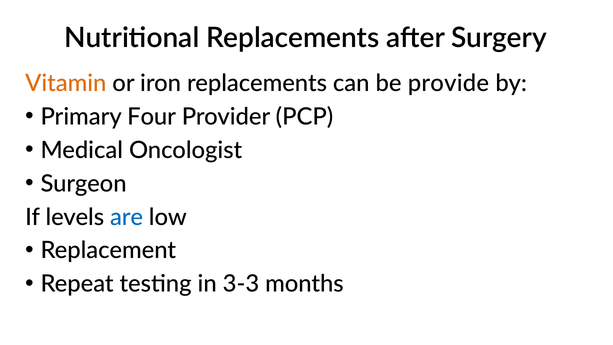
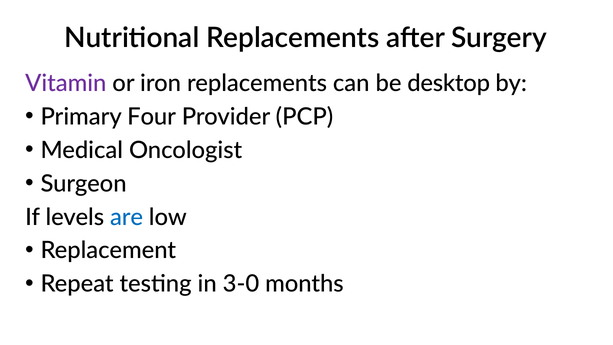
Vitamin colour: orange -> purple
provide: provide -> desktop
3-3: 3-3 -> 3-0
